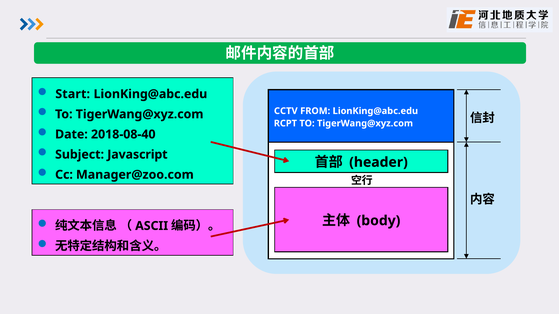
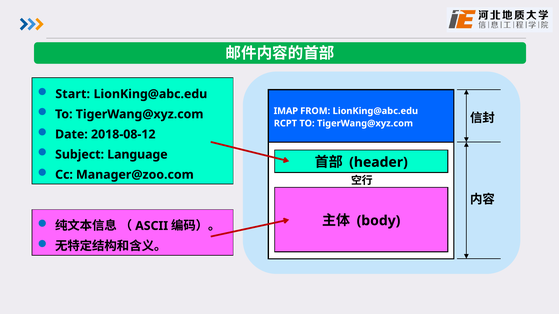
CCTV: CCTV -> IMAP
2018-08-40: 2018-08-40 -> 2018-08-12
Javascript: Javascript -> Language
